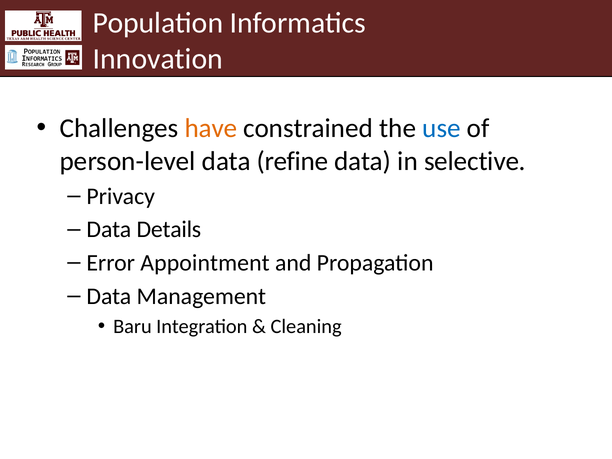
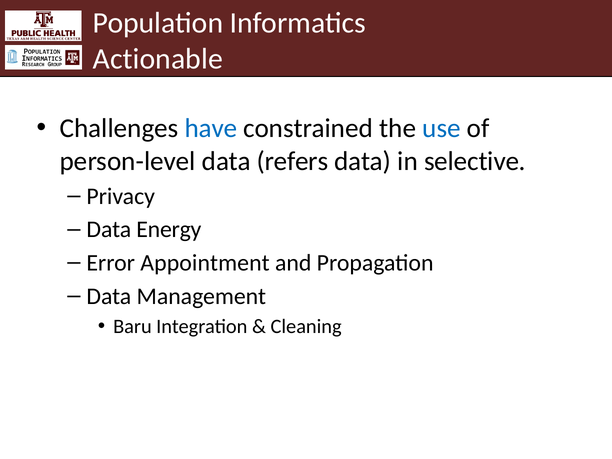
Innovation: Innovation -> Actionable
have colour: orange -> blue
refine: refine -> refers
Details: Details -> Energy
